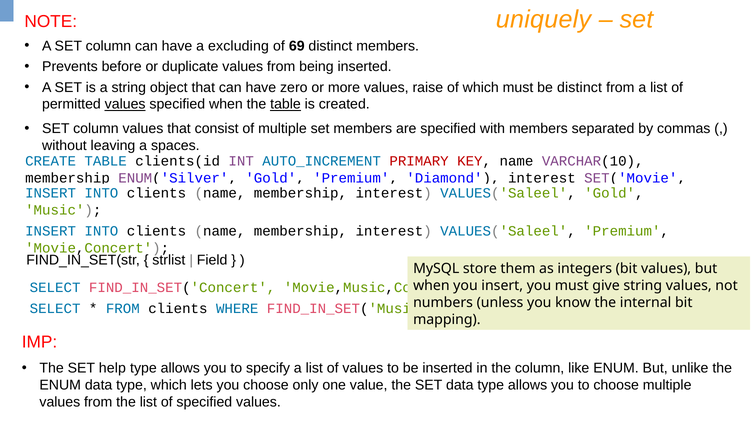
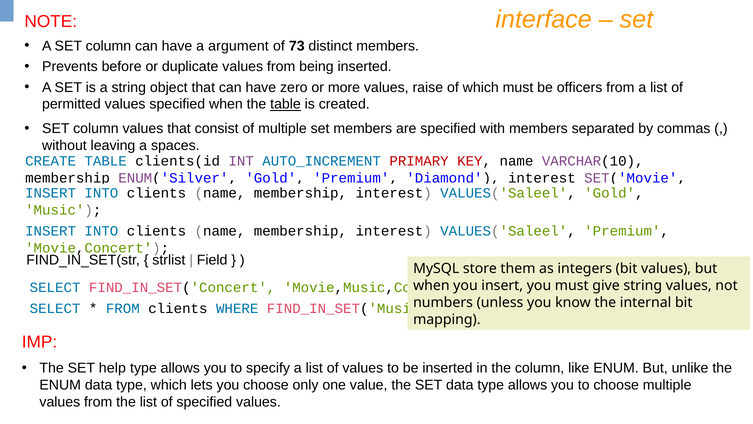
uniquely: uniquely -> interface
excluding: excluding -> argument
69: 69 -> 73
be distinct: distinct -> officers
values at (125, 104) underline: present -> none
